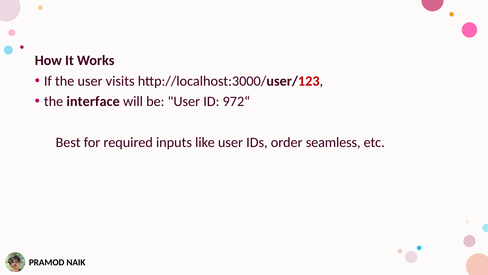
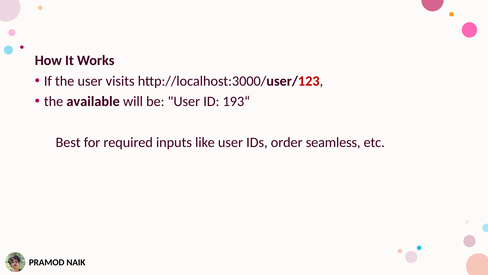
interface: interface -> available
972“: 972“ -> 193“
